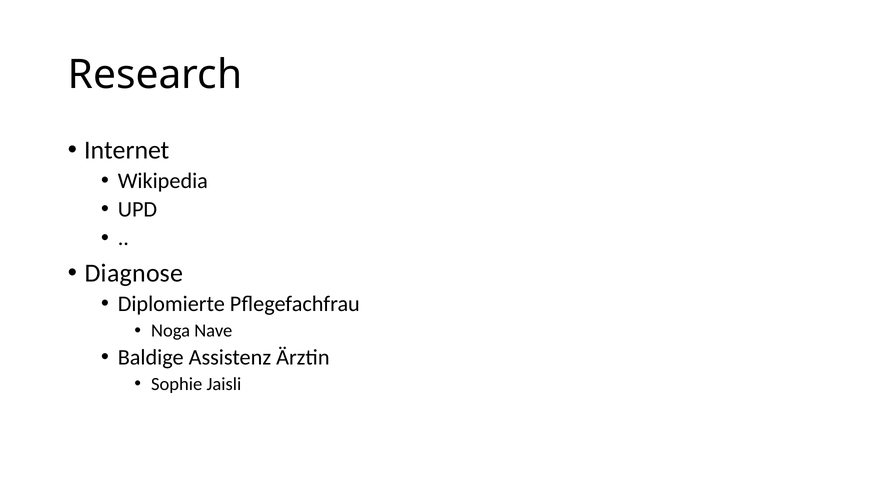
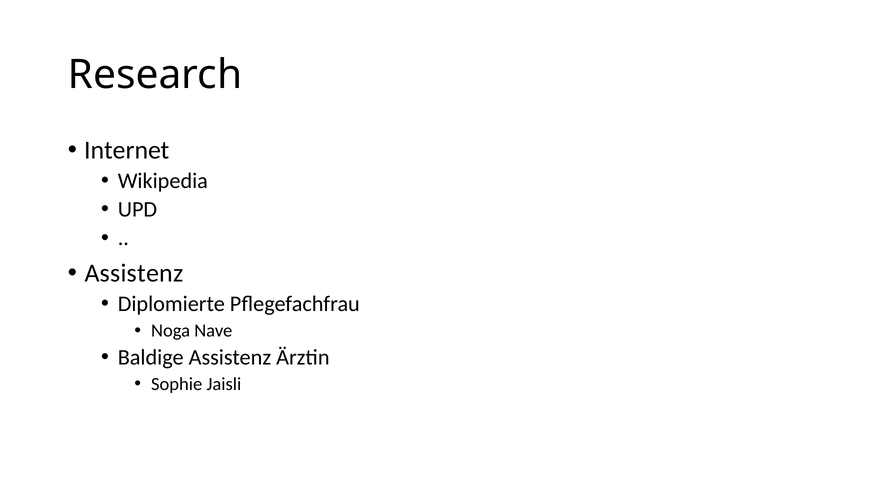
Diagnose at (134, 273): Diagnose -> Assistenz
